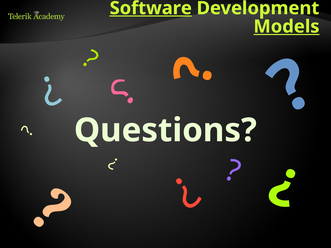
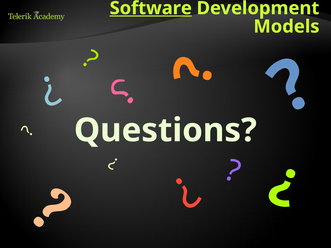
Models underline: present -> none
